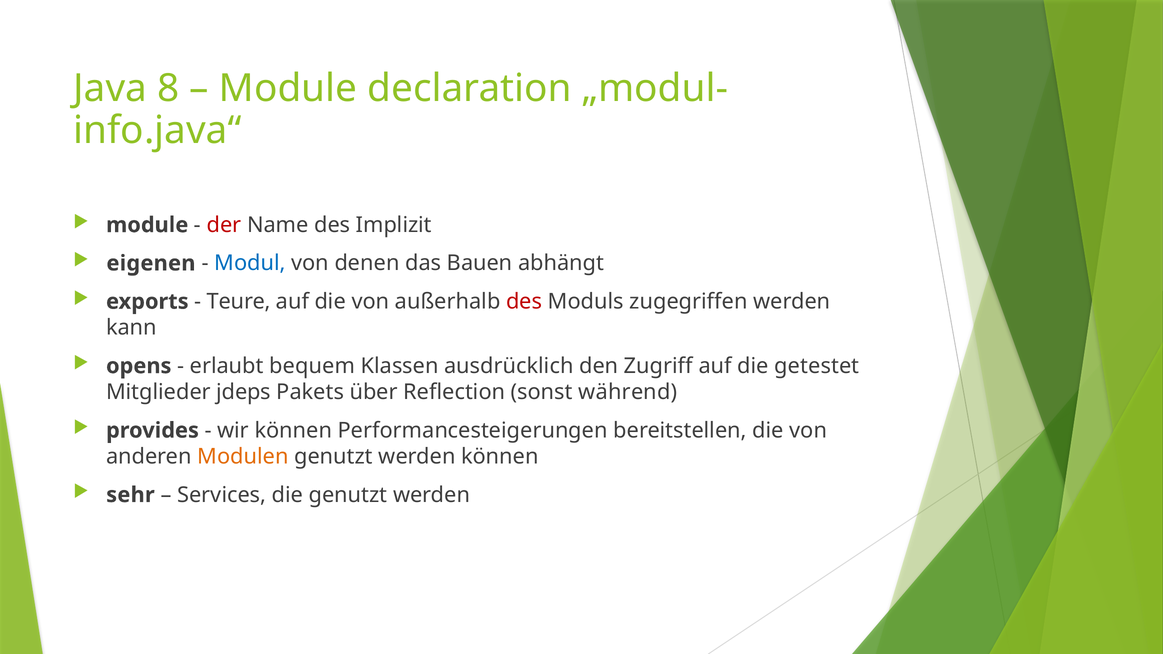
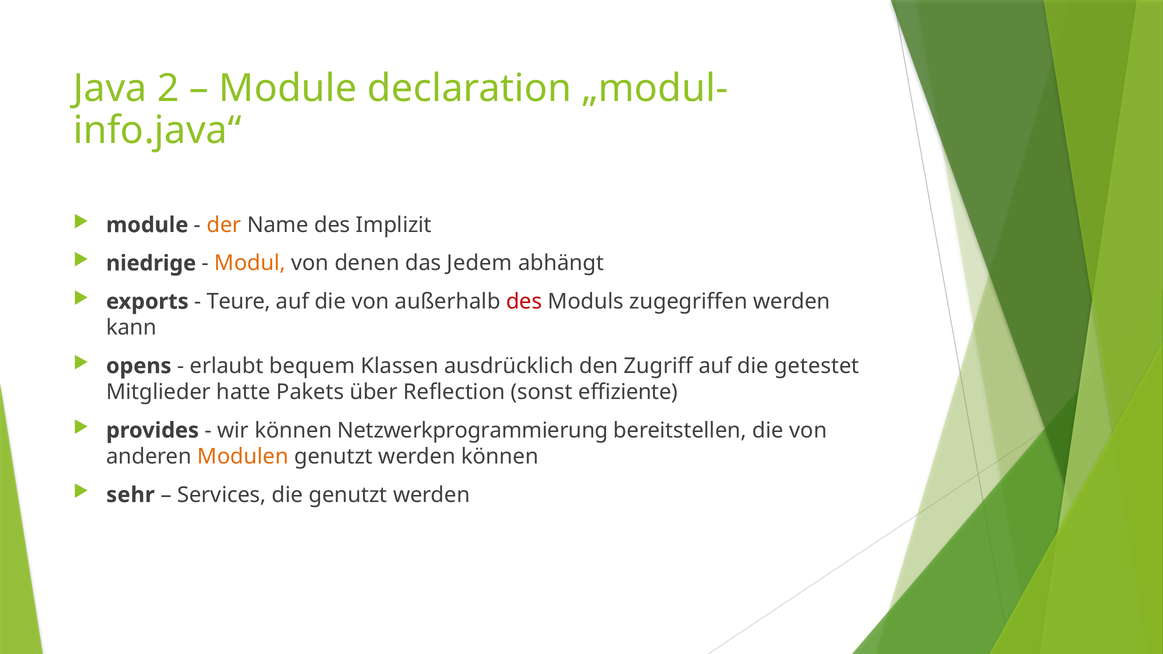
8: 8 -> 2
der colour: red -> orange
eigenen: eigenen -> niedrige
Modul colour: blue -> orange
Bauen: Bauen -> Jedem
jdeps: jdeps -> hatte
während: während -> effiziente
Performancesteigerungen: Performancesteigerungen -> Netzwerkprogrammierung
